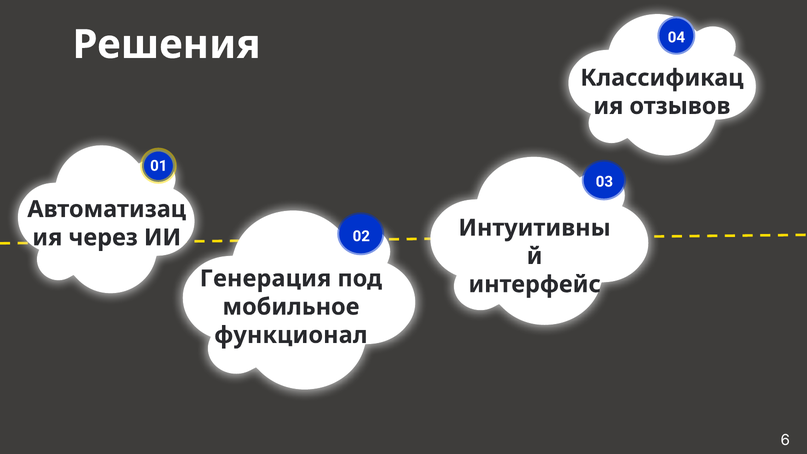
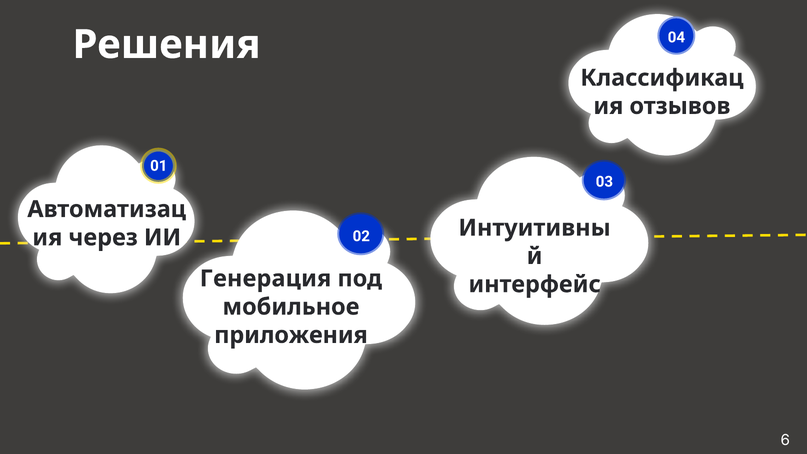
функционал: функционал -> приложения
